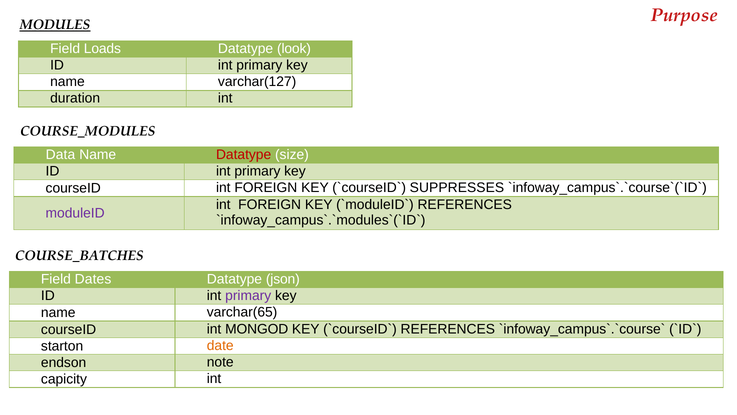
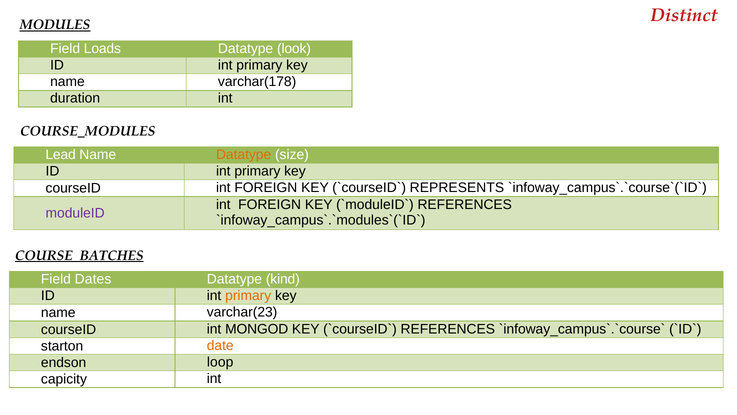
Purpose: Purpose -> Distinct
varchar(127: varchar(127 -> varchar(178
Data: Data -> Lead
Datatype at (244, 154) colour: red -> orange
SUPPRESSES: SUPPRESSES -> REPRESENTS
COURSE_BATCHES underline: none -> present
json: json -> kind
primary at (248, 295) colour: purple -> orange
varchar(65: varchar(65 -> varchar(23
note: note -> loop
